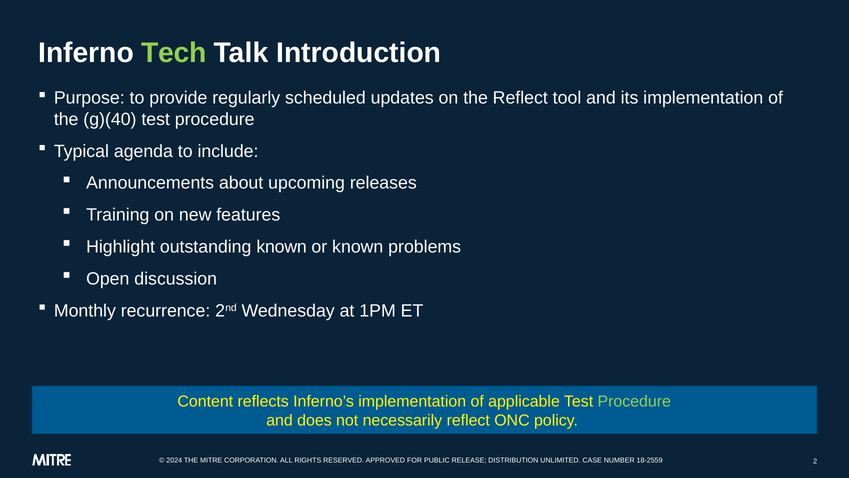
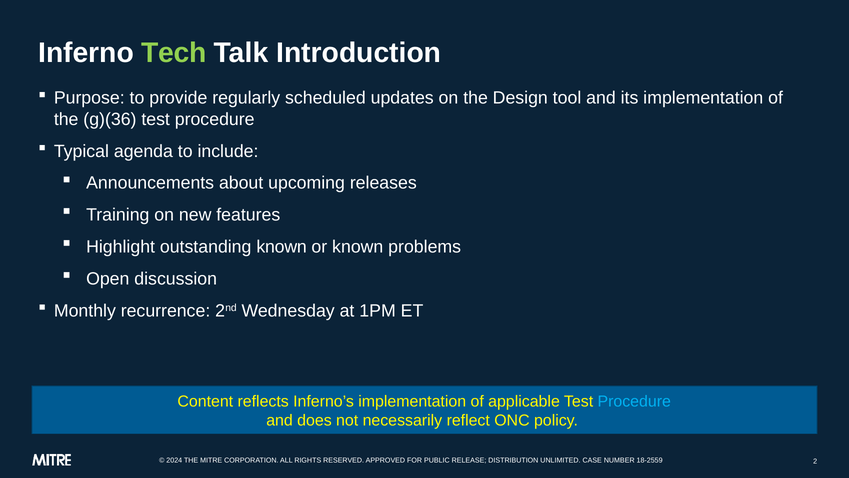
the Reflect: Reflect -> Design
g)(40: g)(40 -> g)(36
Procedure at (634, 401) colour: light green -> light blue
